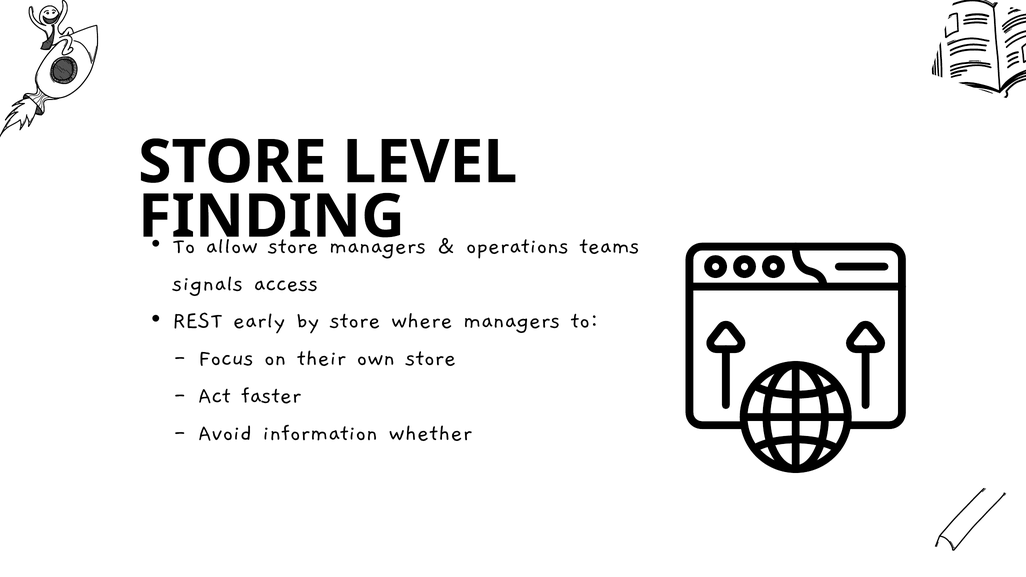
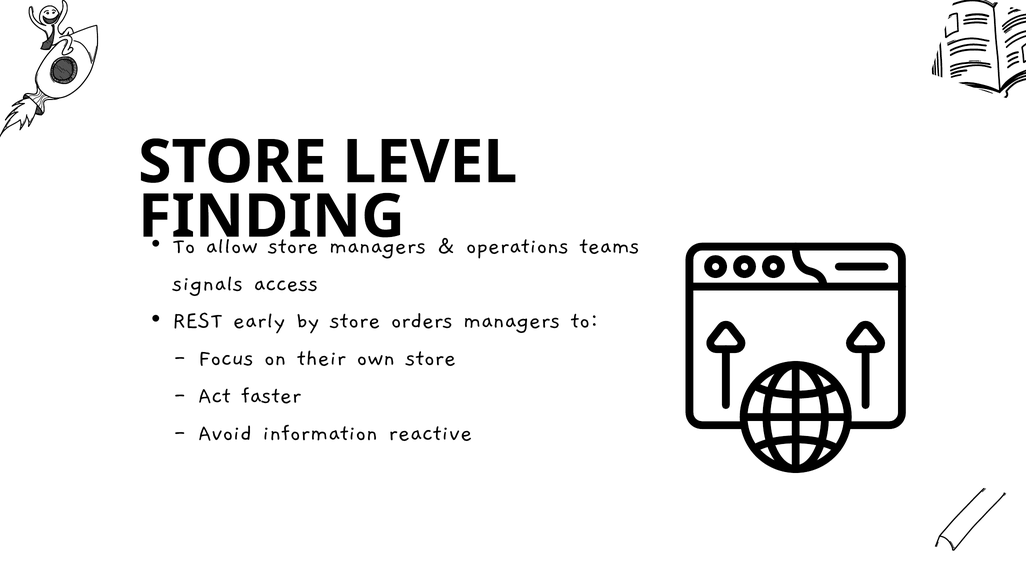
where: where -> orders
whether: whether -> reactive
